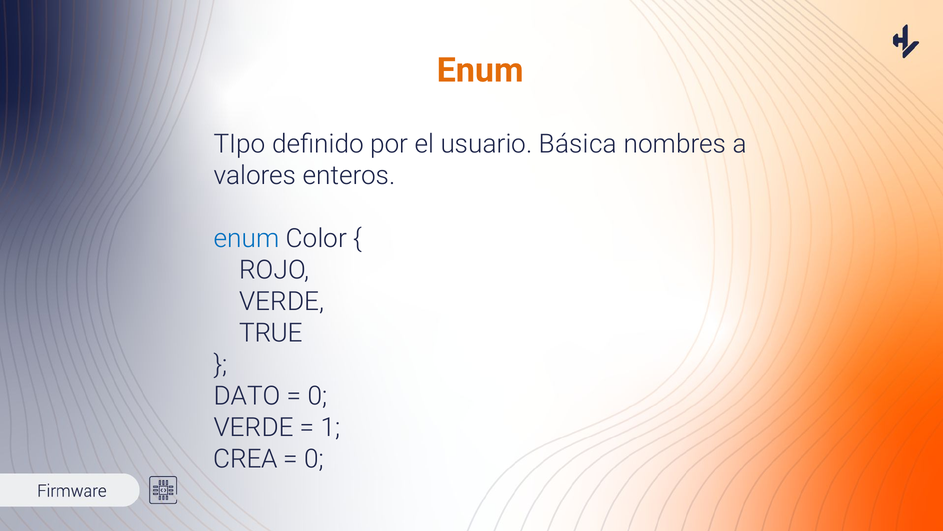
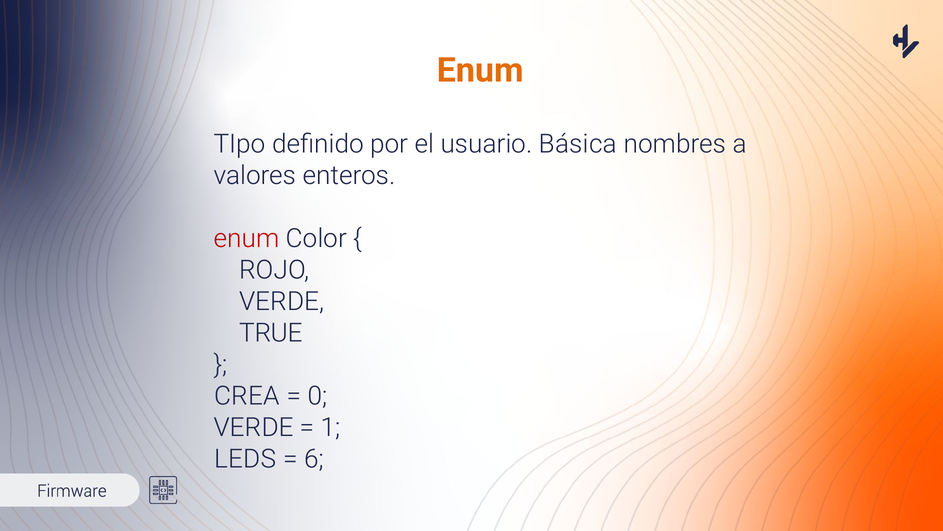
enum at (247, 238) colour: blue -> red
DATO: DATO -> CREA
CREA: CREA -> LEDS
0 at (314, 459): 0 -> 6
